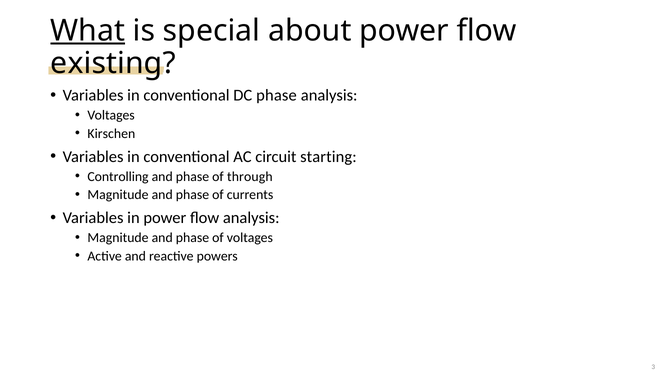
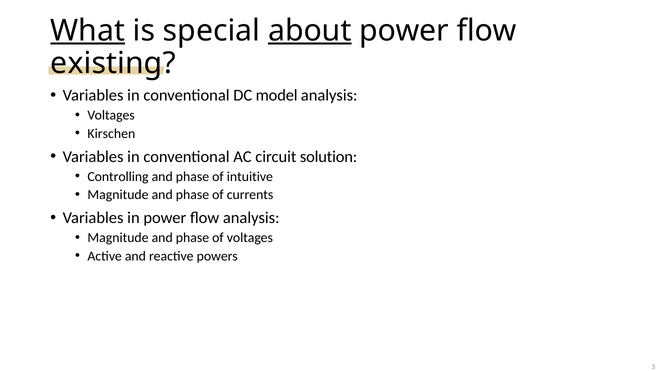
about underline: none -> present
DC phase: phase -> model
starting: starting -> solution
through: through -> intuitive
